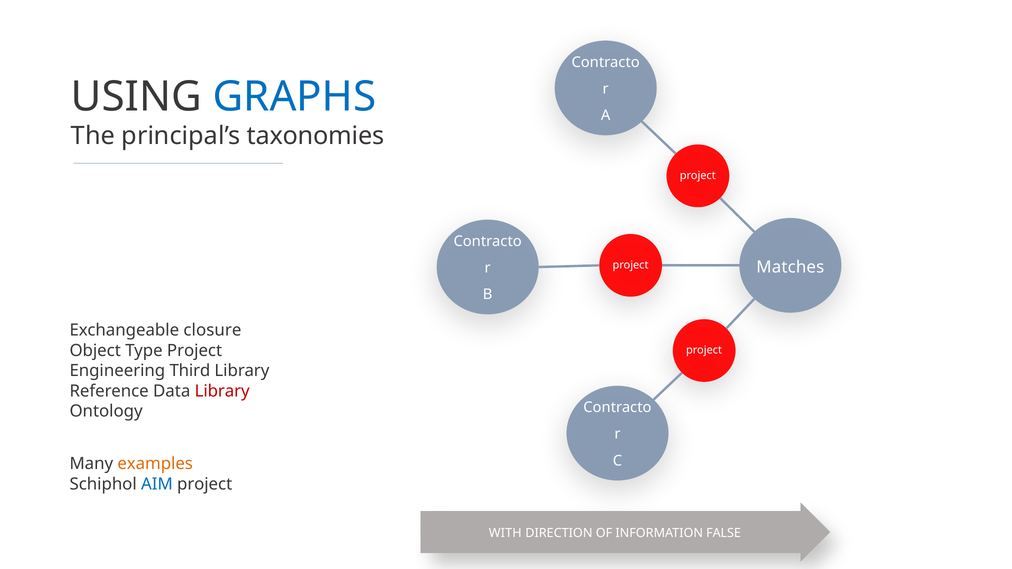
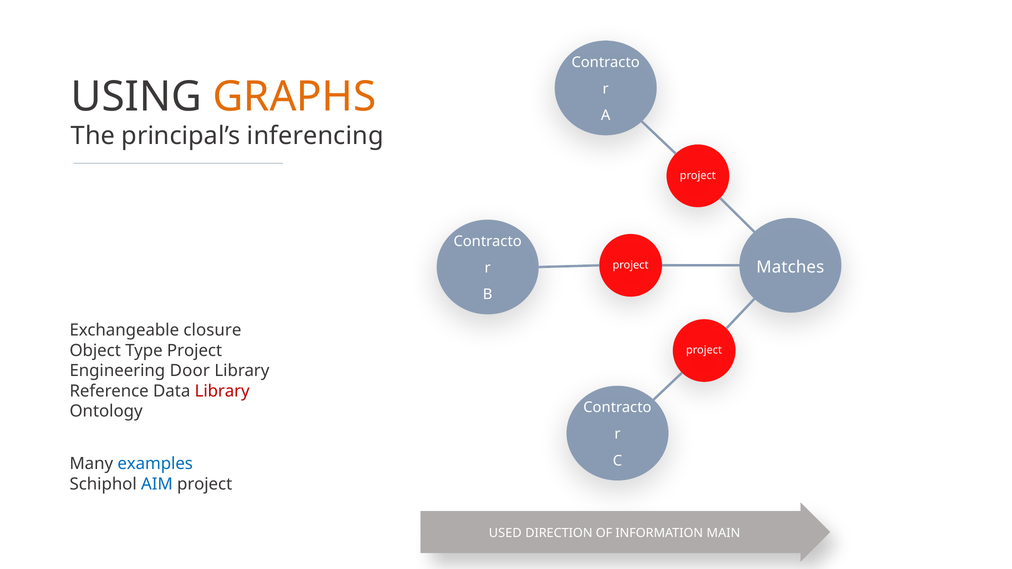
GRAPHS colour: blue -> orange
taxonomies: taxonomies -> inferencing
Third: Third -> Door
examples colour: orange -> blue
WITH: WITH -> USED
FALSE: FALSE -> MAIN
